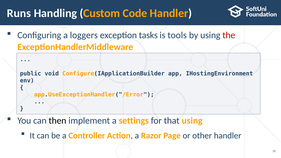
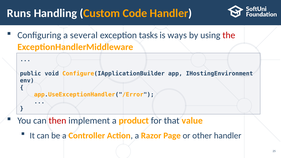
loggers: loggers -> several
tools: tools -> ways
then colour: black -> red
settings: settings -> product
that using: using -> value
